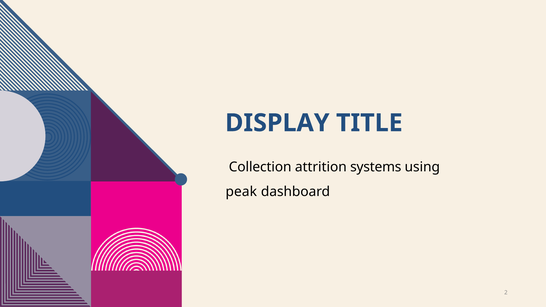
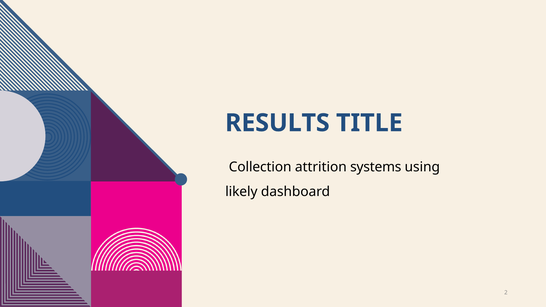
DISPLAY: DISPLAY -> RESULTS
peak: peak -> likely
